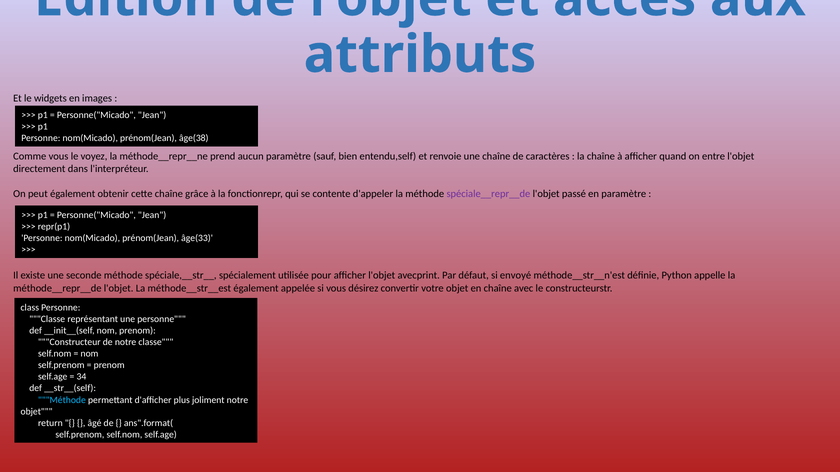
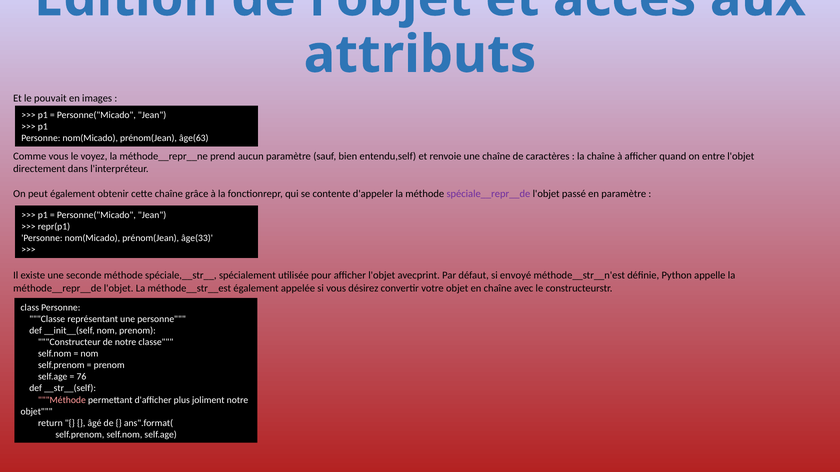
widgets: widgets -> pouvait
âge(38: âge(38 -> âge(63
34: 34 -> 76
Méthode at (62, 400) colour: light blue -> pink
